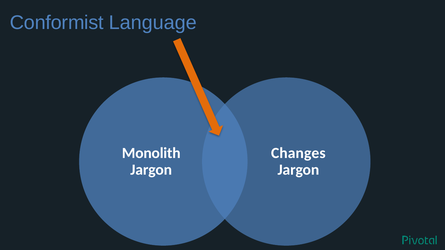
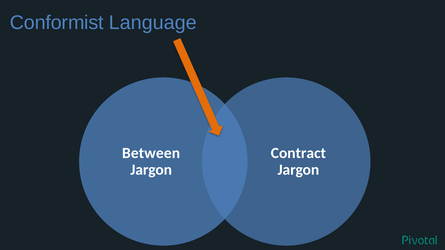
Monolith: Monolith -> Between
Changes: Changes -> Contract
